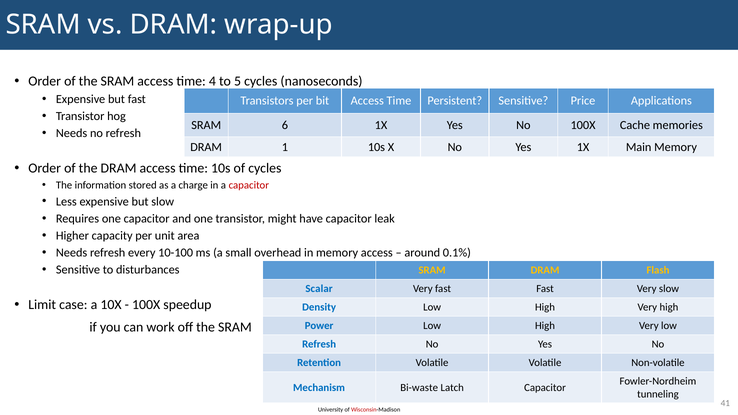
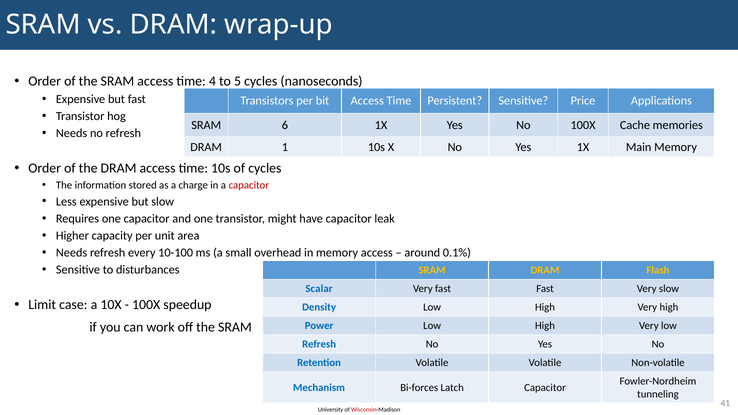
Bi-waste: Bi-waste -> Bi-forces
